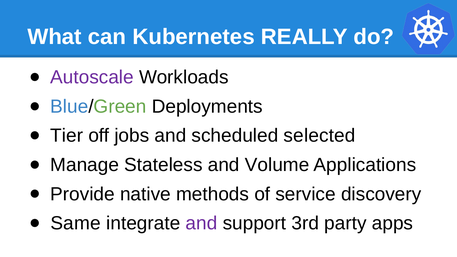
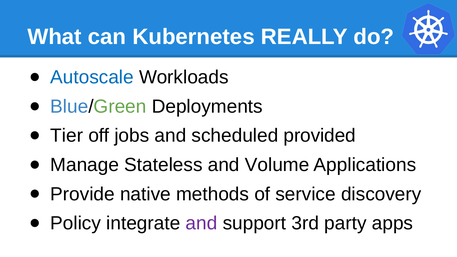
Autoscale colour: purple -> blue
selected: selected -> provided
Same: Same -> Policy
